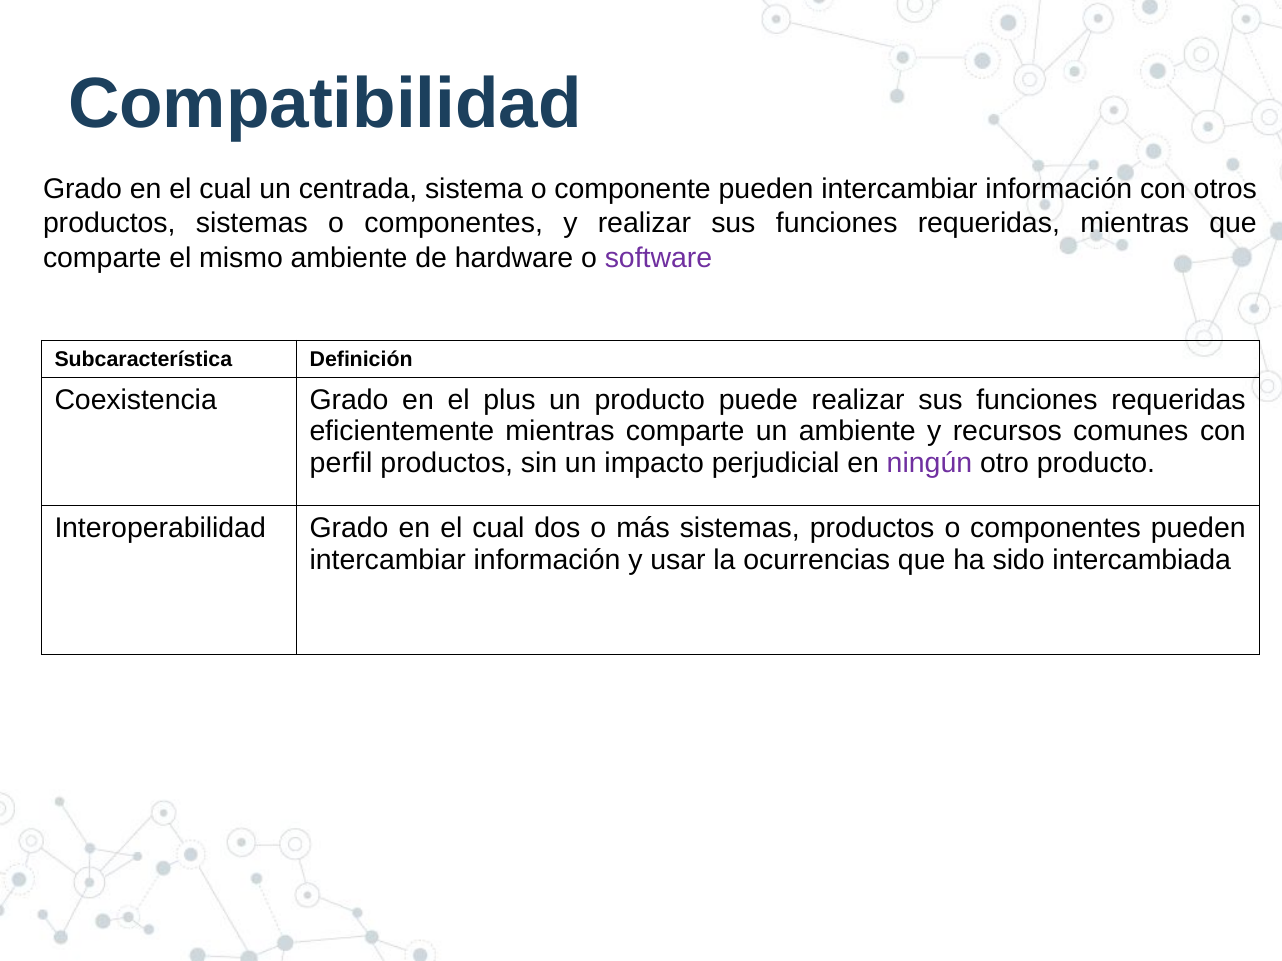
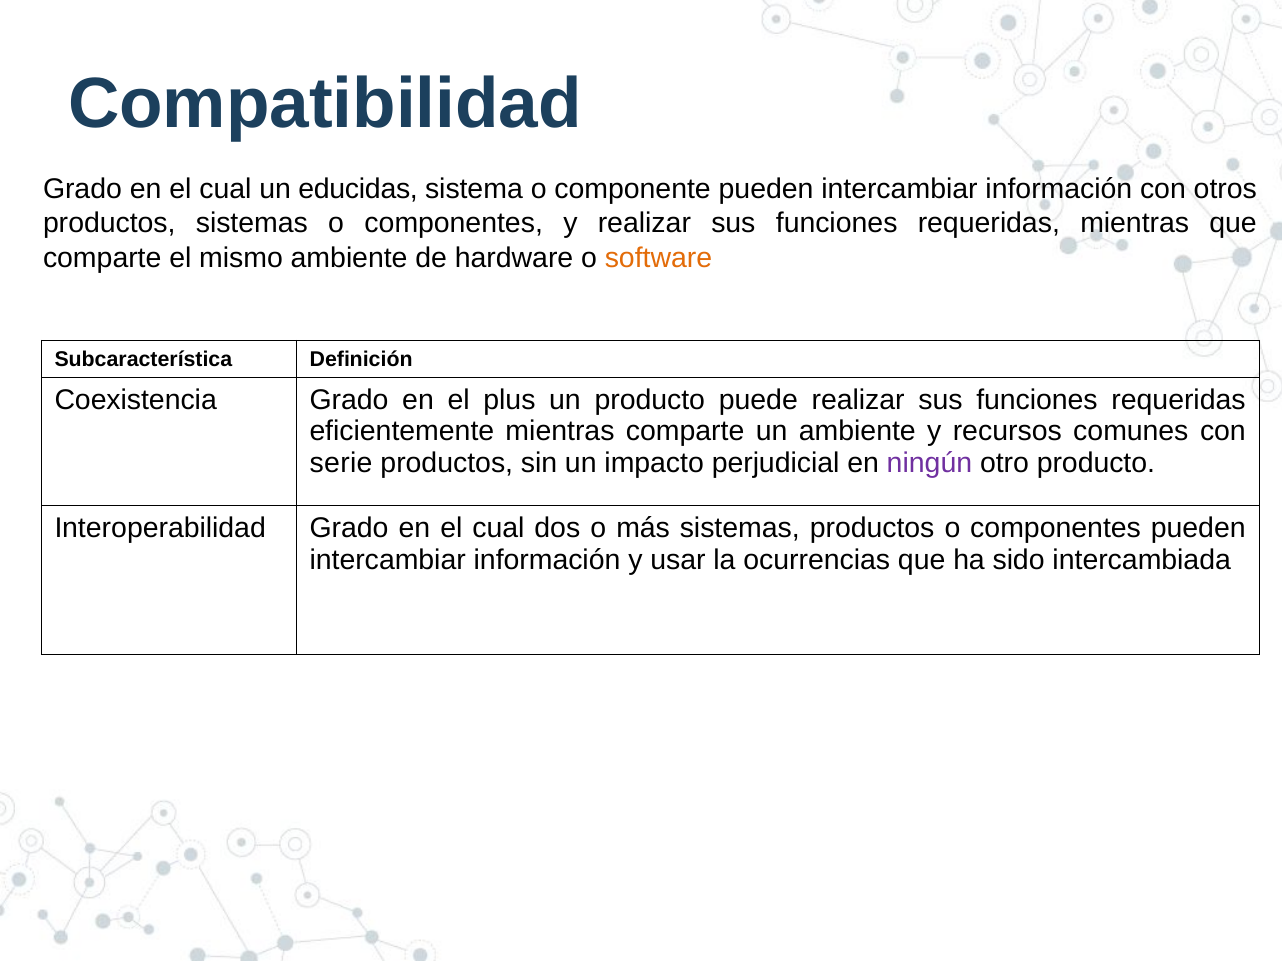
centrada: centrada -> educidas
software colour: purple -> orange
perfil: perfil -> serie
